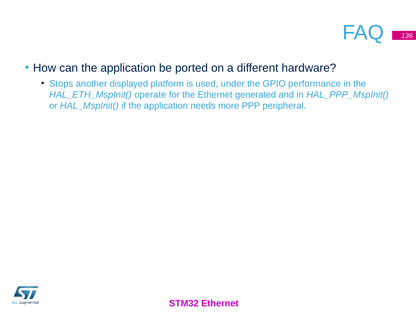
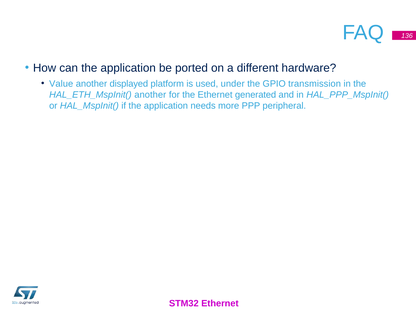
Stops: Stops -> Value
performance: performance -> transmission
HAL_ETH_MspInit( operate: operate -> another
